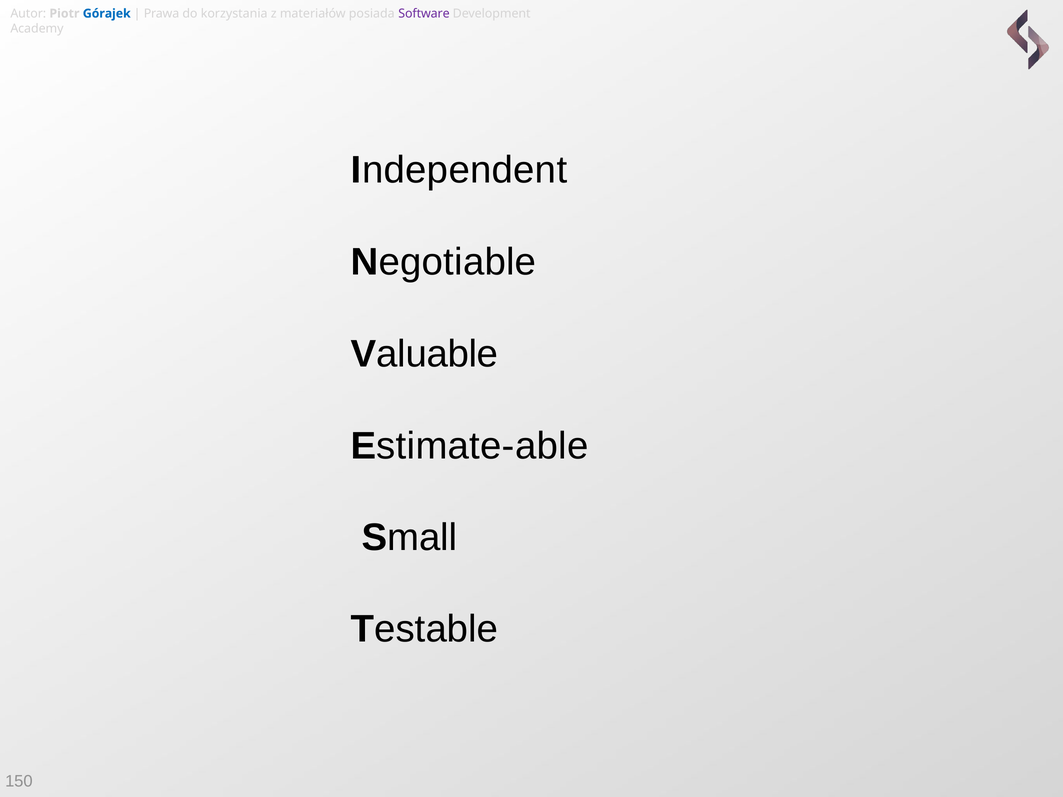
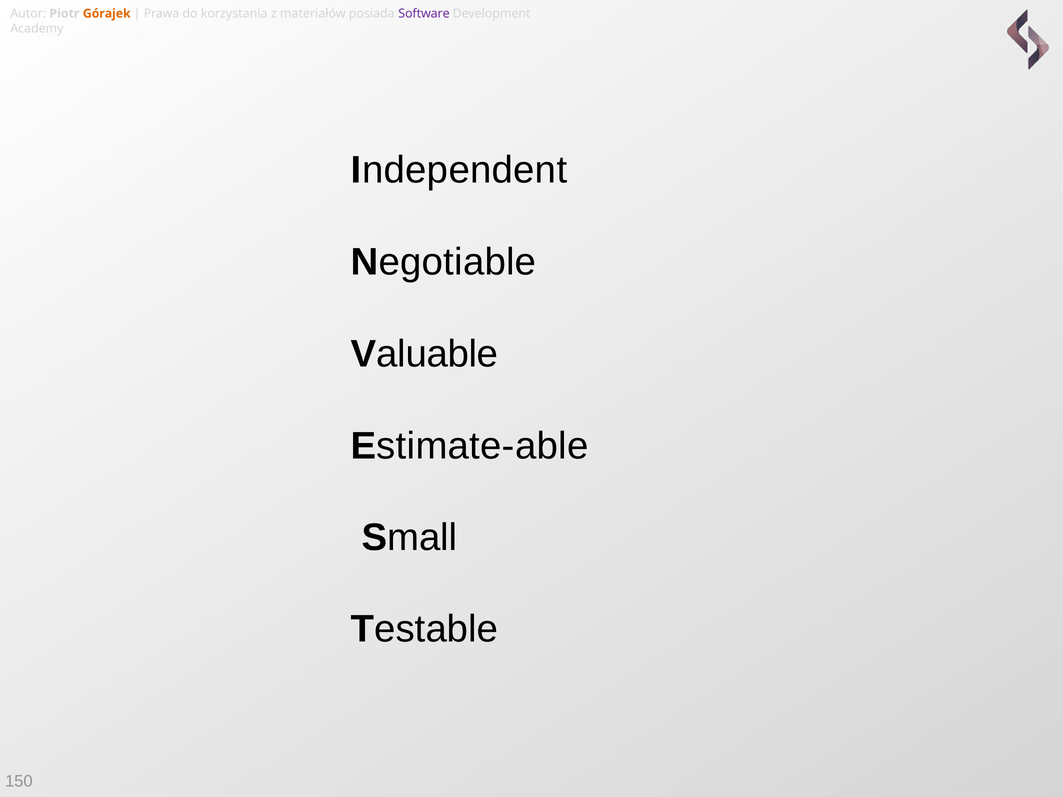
Górajek colour: blue -> orange
